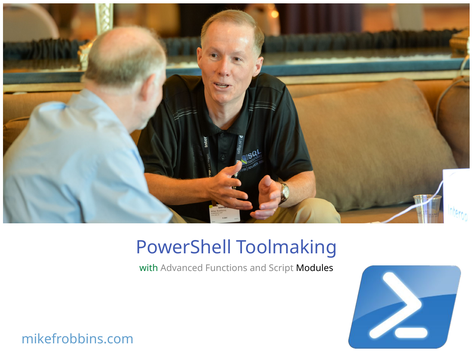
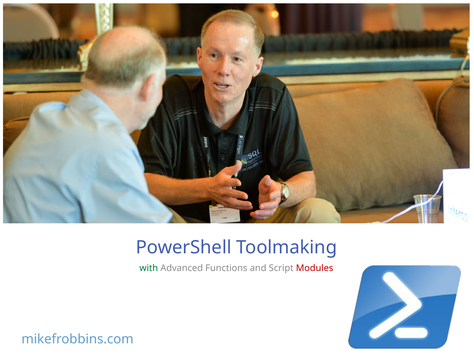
Modules colour: black -> red
